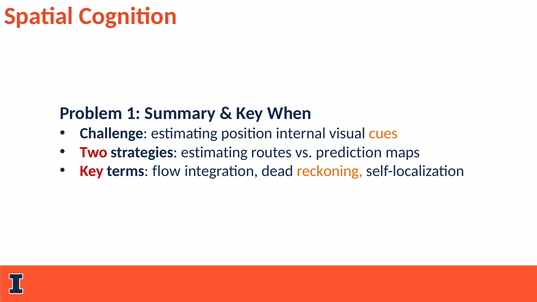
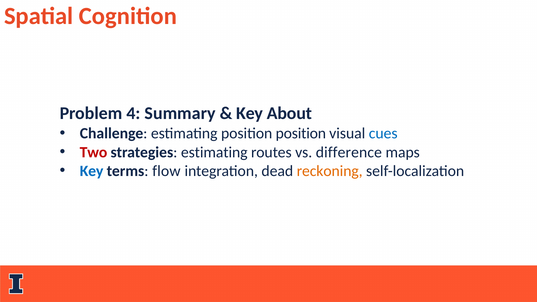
1: 1 -> 4
When: When -> About
position internal: internal -> position
cues colour: orange -> blue
prediction: prediction -> difference
Key at (92, 171) colour: red -> blue
